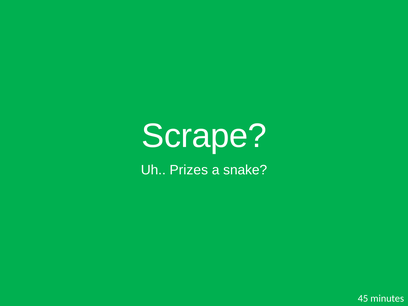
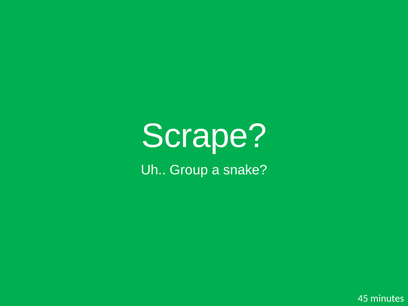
Prizes: Prizes -> Group
